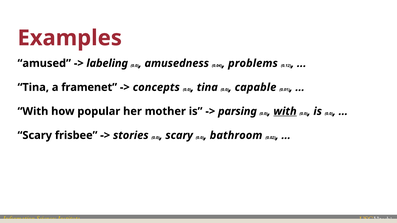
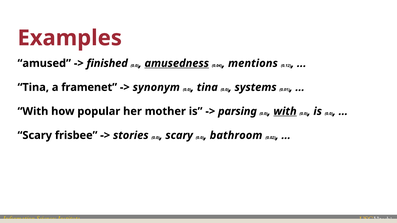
labeling: labeling -> finished
amusedness underline: none -> present
problems: problems -> mentions
concepts: concepts -> synonym
capable: capable -> systems
